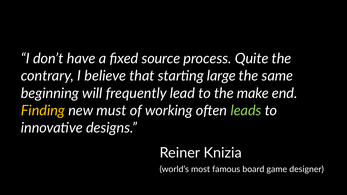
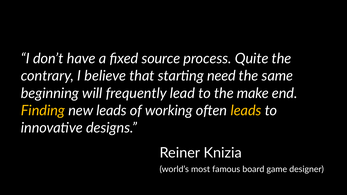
large: large -> need
new must: must -> leads
leads at (246, 111) colour: light green -> yellow
